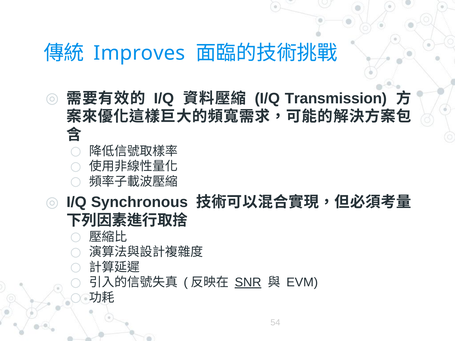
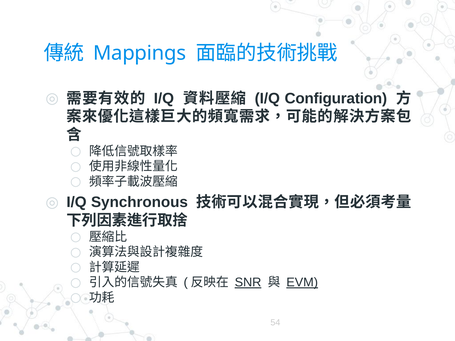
Improves: Improves -> Mappings
Transmission: Transmission -> Configuration
EVM underline: none -> present
